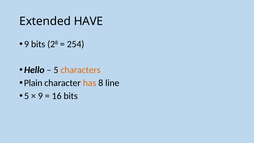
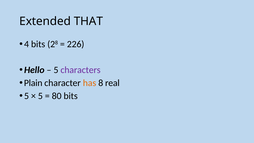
HAVE: HAVE -> THAT
9 at (27, 44): 9 -> 4
254: 254 -> 226
characters colour: orange -> purple
line: line -> real
9 at (40, 96): 9 -> 5
16: 16 -> 80
